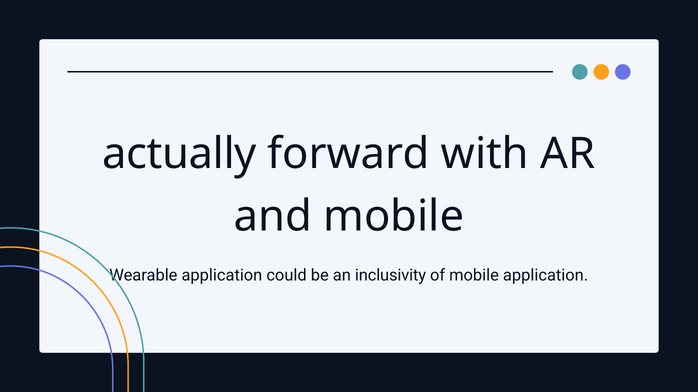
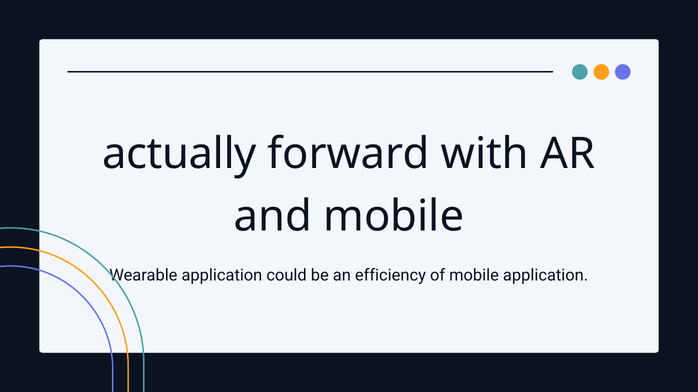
inclusivity: inclusivity -> efficiency
